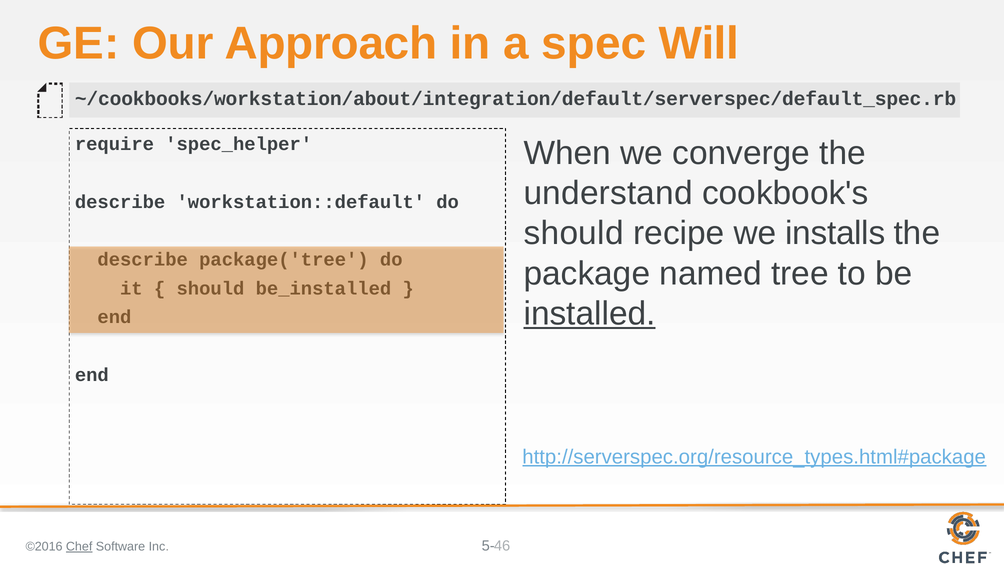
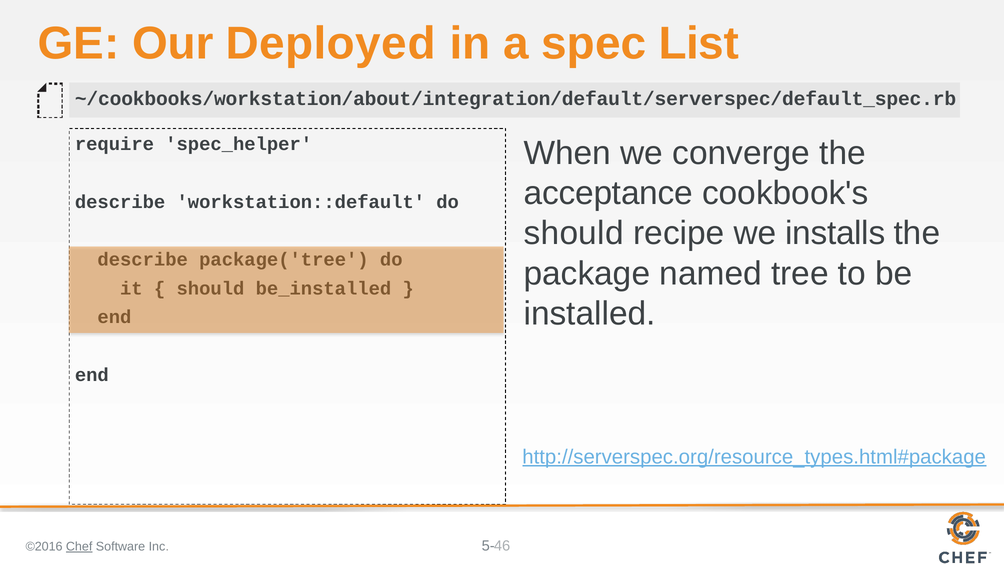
Approach: Approach -> Deployed
Will: Will -> List
understand: understand -> acceptance
installed underline: present -> none
